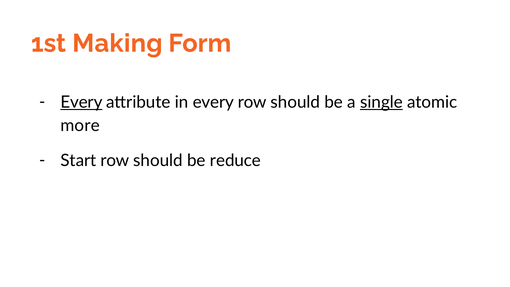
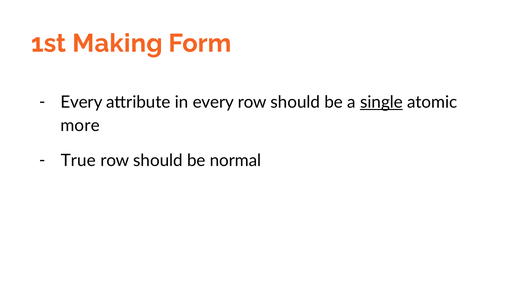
Every at (81, 102) underline: present -> none
Start: Start -> True
reduce: reduce -> normal
